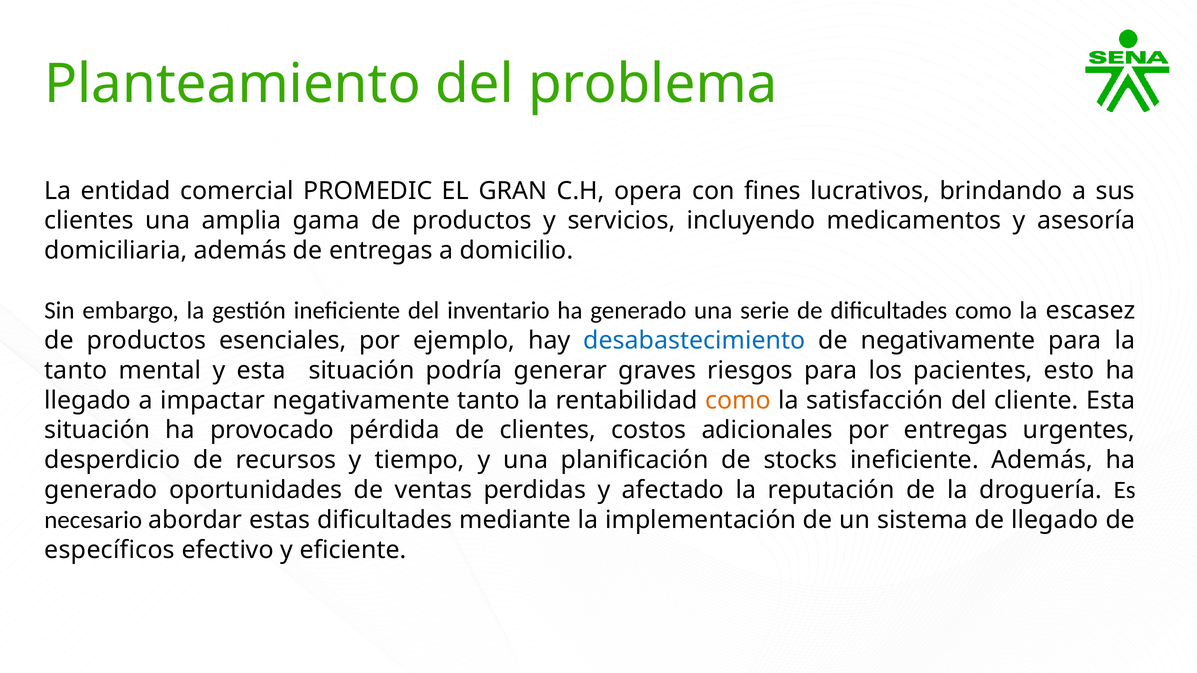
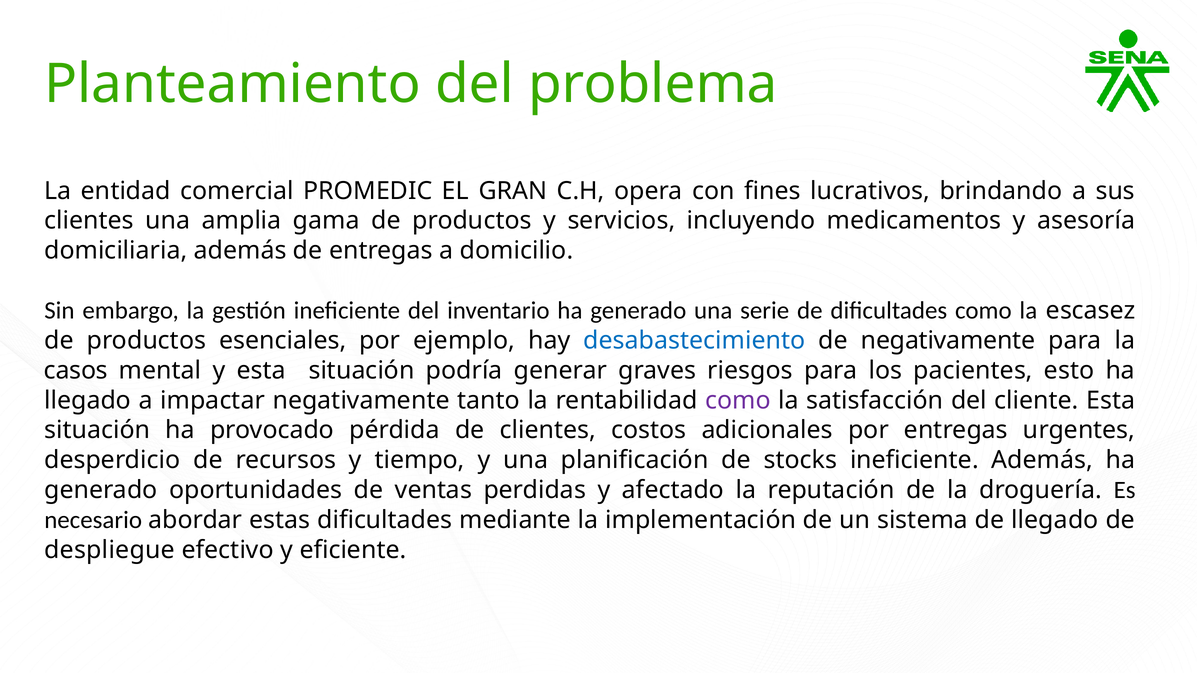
tanto at (76, 371): tanto -> casos
como at (738, 400) colour: orange -> purple
específicos: específicos -> despliegue
